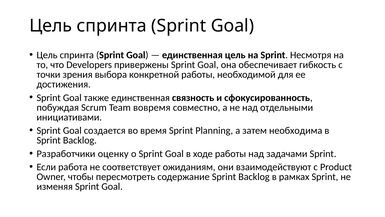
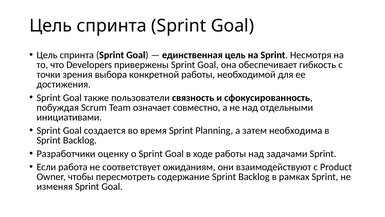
также единственная: единственная -> пользователи
вовремя: вовремя -> означает
